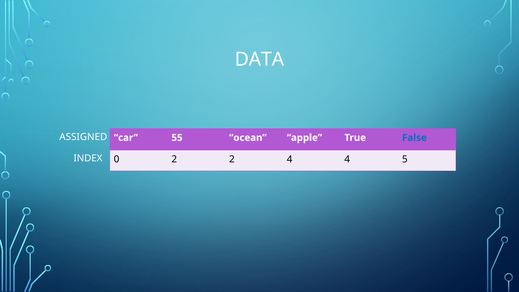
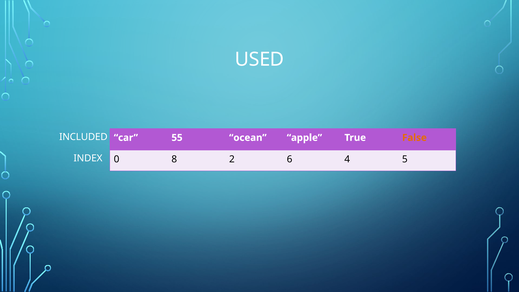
DATA: DATA -> USED
ASSIGNED: ASSIGNED -> INCLUDED
False colour: blue -> orange
0 2: 2 -> 8
2 4: 4 -> 6
